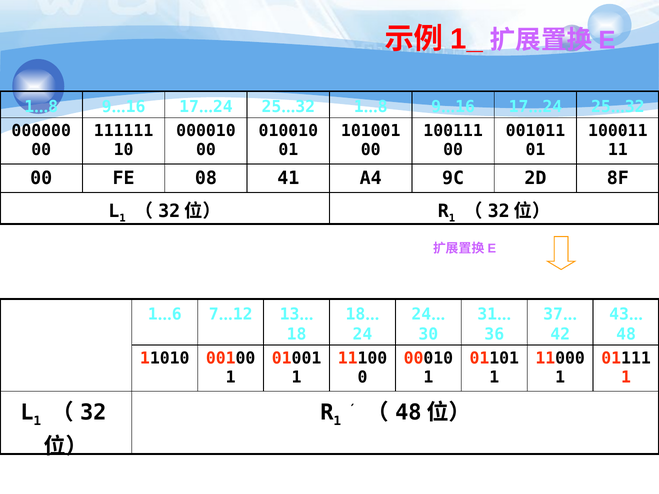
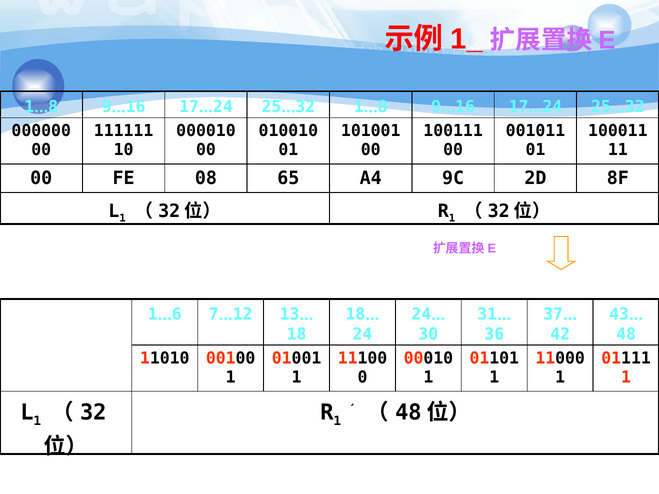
41: 41 -> 65
